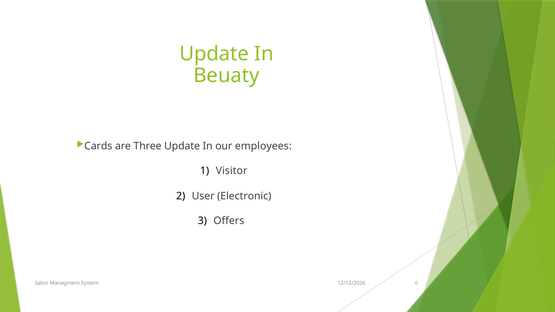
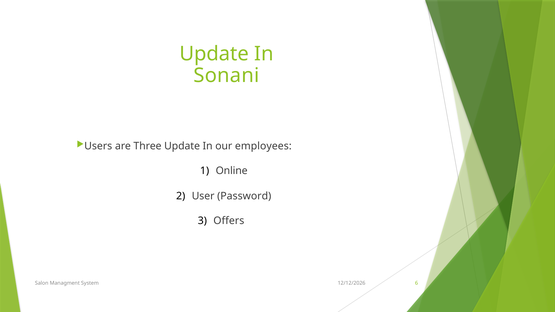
Beuaty: Beuaty -> Sonani
Cards: Cards -> Users
Visitor: Visitor -> Online
Electronic: Electronic -> Password
